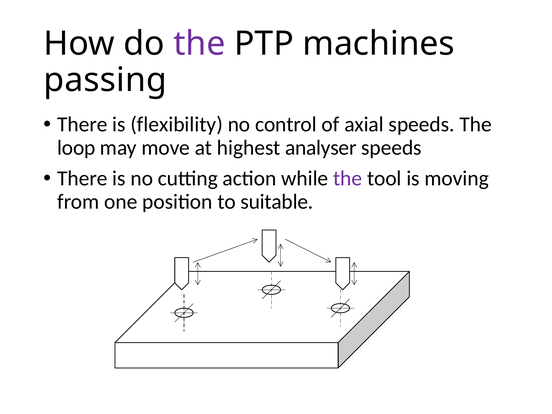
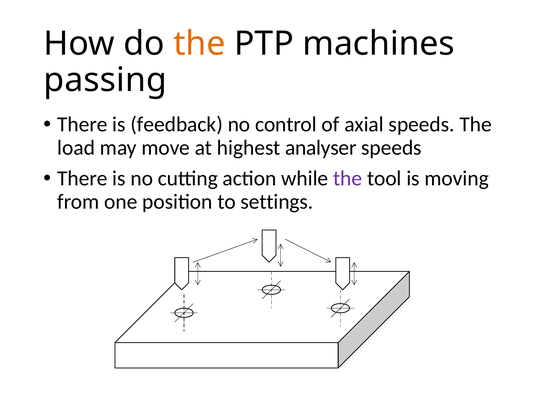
the at (199, 44) colour: purple -> orange
flexibility: flexibility -> feedback
loop: loop -> load
suitable: suitable -> settings
